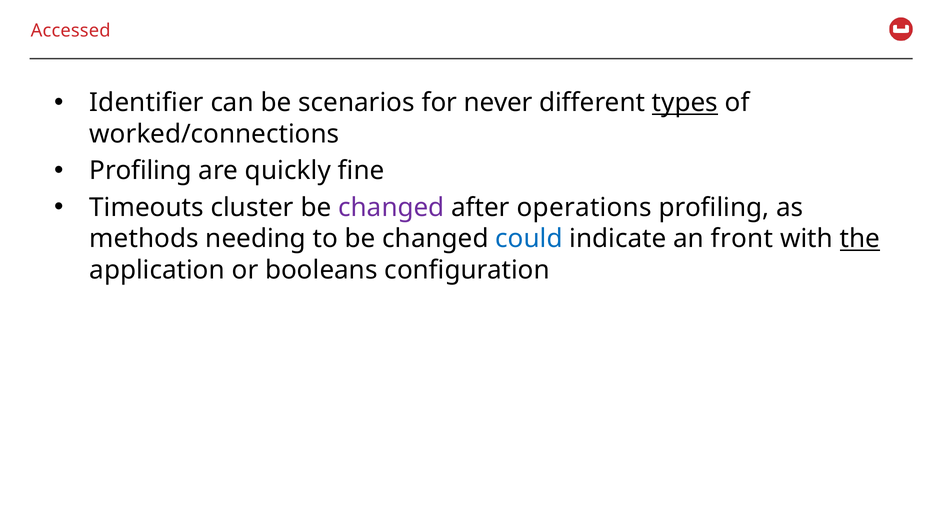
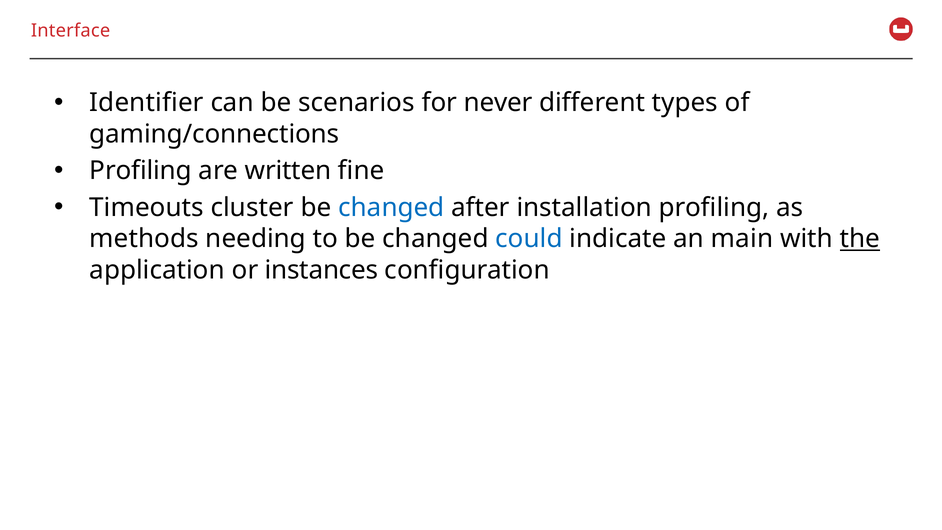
Accessed: Accessed -> Interface
types underline: present -> none
worked/connections: worked/connections -> gaming/connections
quickly: quickly -> written
changed at (391, 207) colour: purple -> blue
operations: operations -> installation
front: front -> main
booleans: booleans -> instances
